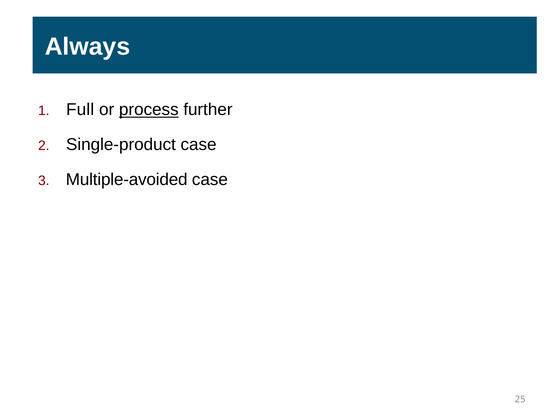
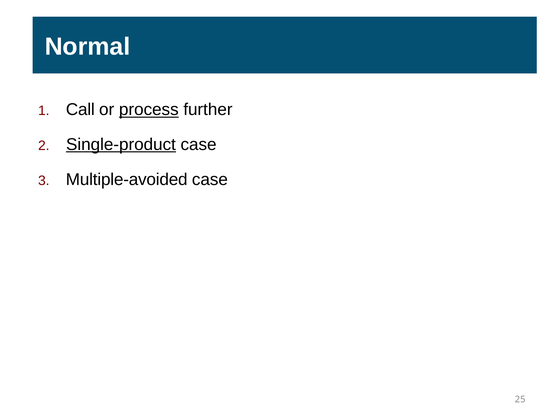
Always: Always -> Normal
Full: Full -> Call
Single-product underline: none -> present
